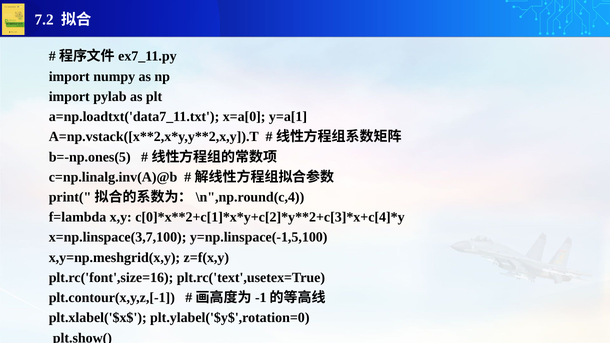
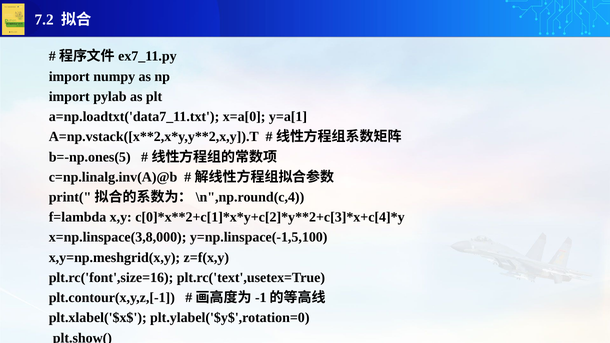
x=np.linspace(3,7,100: x=np.linspace(3,7,100 -> x=np.linspace(3,8,000
